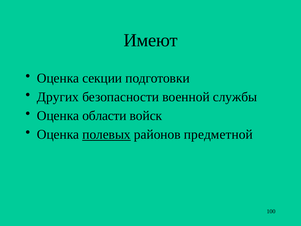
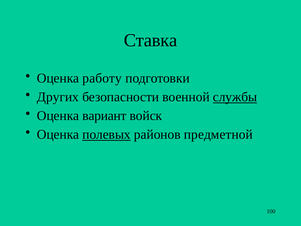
Имеют: Имеют -> Ставка
секции: секции -> работу
службы underline: none -> present
области: области -> вариант
